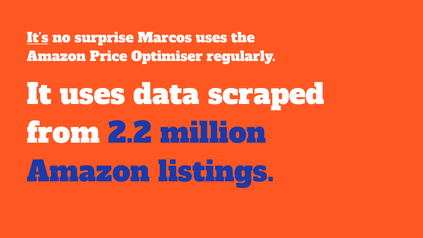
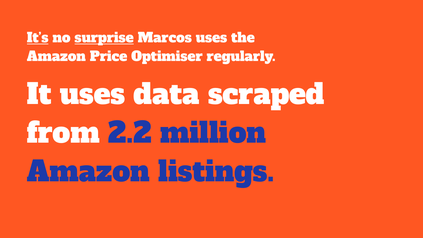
surprise underline: none -> present
